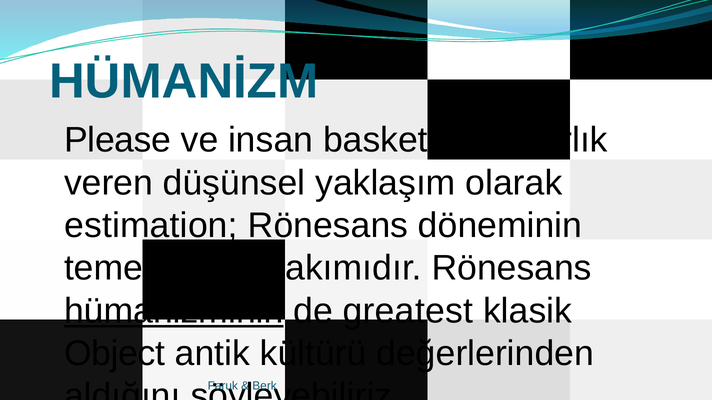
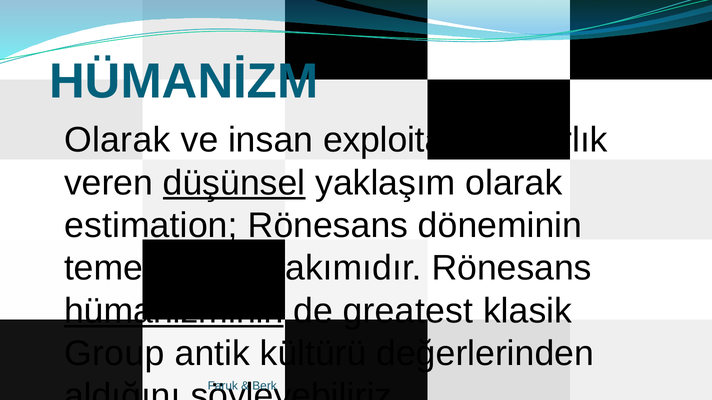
Please at (118, 140): Please -> Olarak
basketballs: basketballs -> exploitation
düşünsel underline: none -> present
Object: Object -> Group
